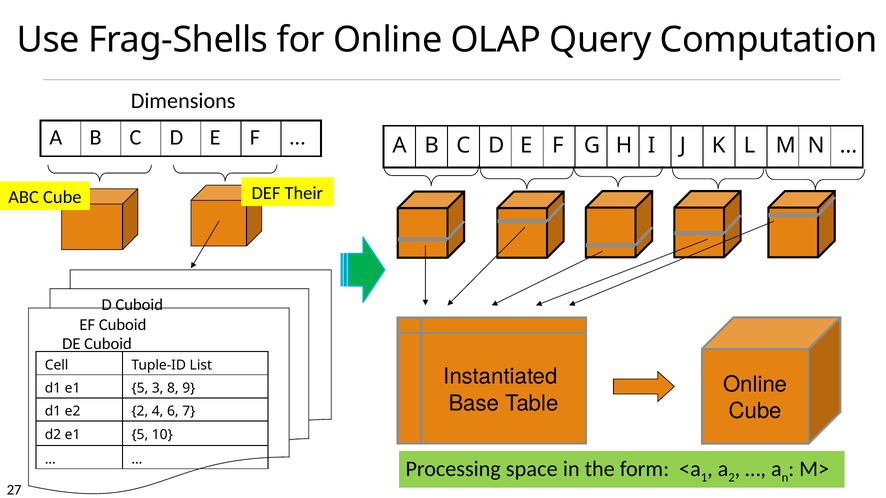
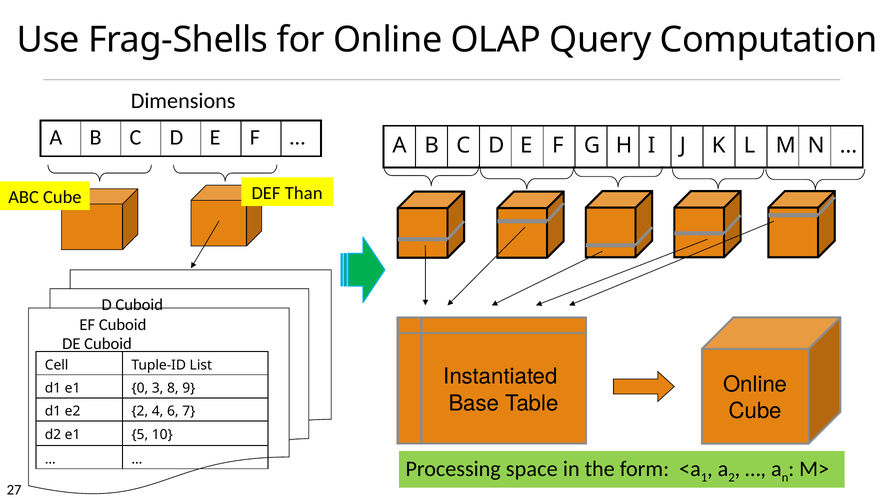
Their: Their -> Than
d1 e1 5: 5 -> 0
